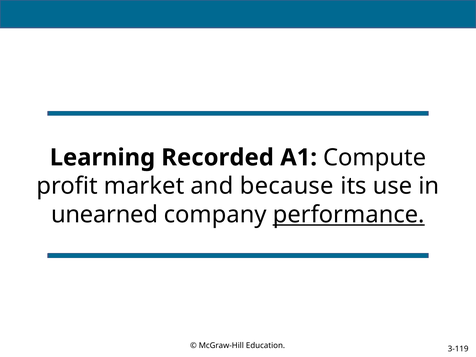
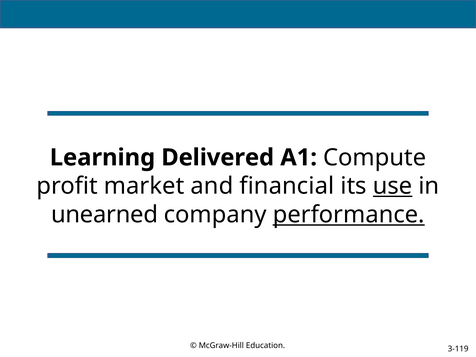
Recorded: Recorded -> Delivered
because: because -> financial
use underline: none -> present
